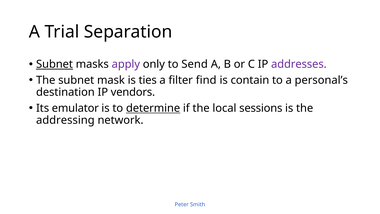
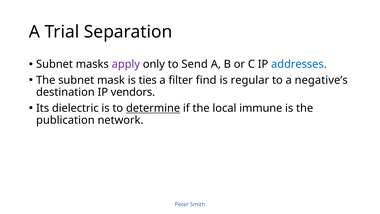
Subnet at (54, 64) underline: present -> none
addresses colour: purple -> blue
contain: contain -> regular
personal’s: personal’s -> negative’s
emulator: emulator -> dielectric
sessions: sessions -> immune
addressing: addressing -> publication
